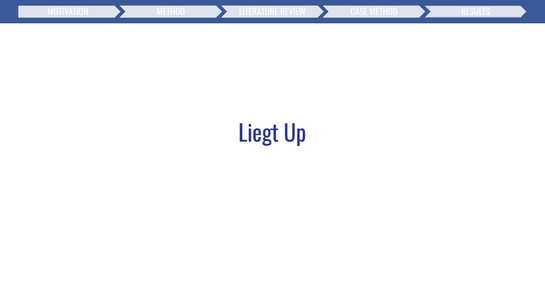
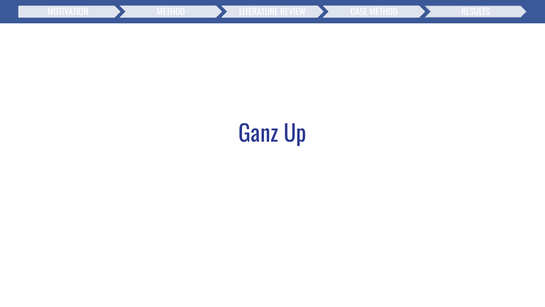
Liegt: Liegt -> Ganz
